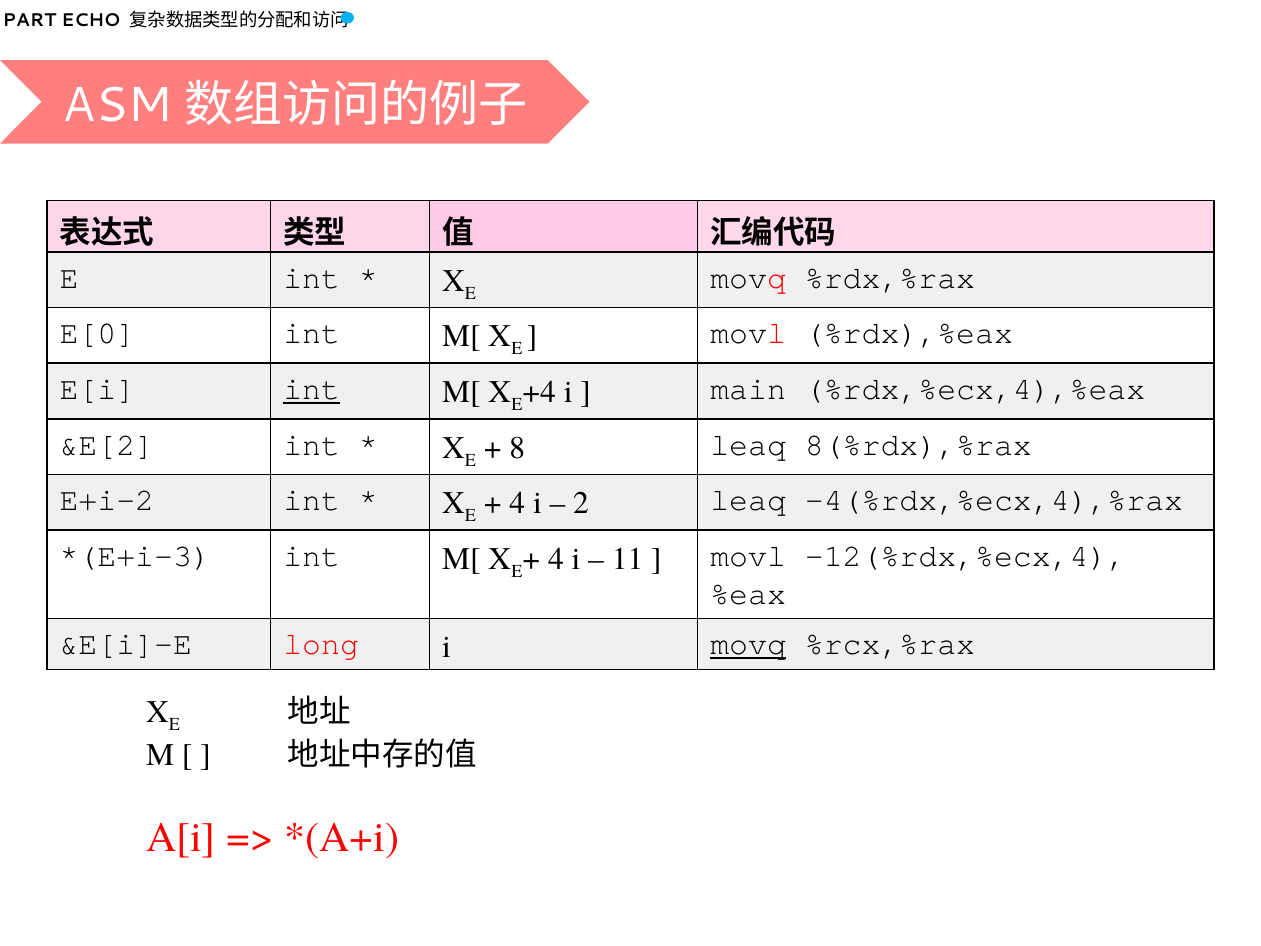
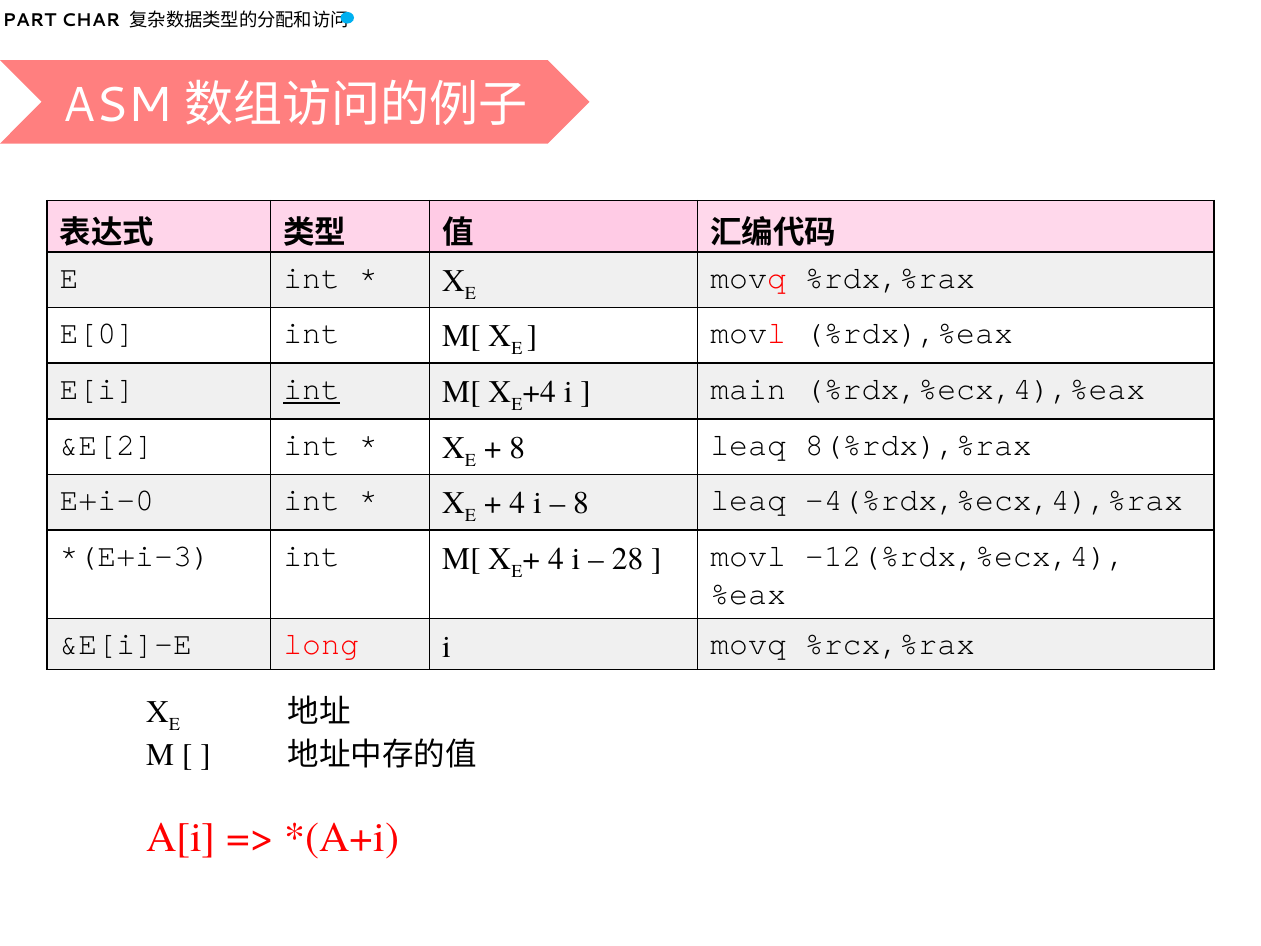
ECHO: ECHO -> CHAR
E+i-2: E+i-2 -> E+i-0
2 at (581, 503): 2 -> 8
11: 11 -> 28
movq at (748, 644) underline: present -> none
